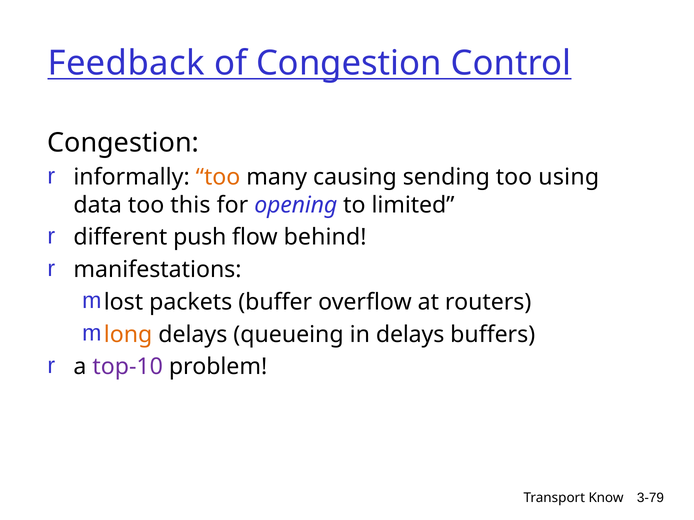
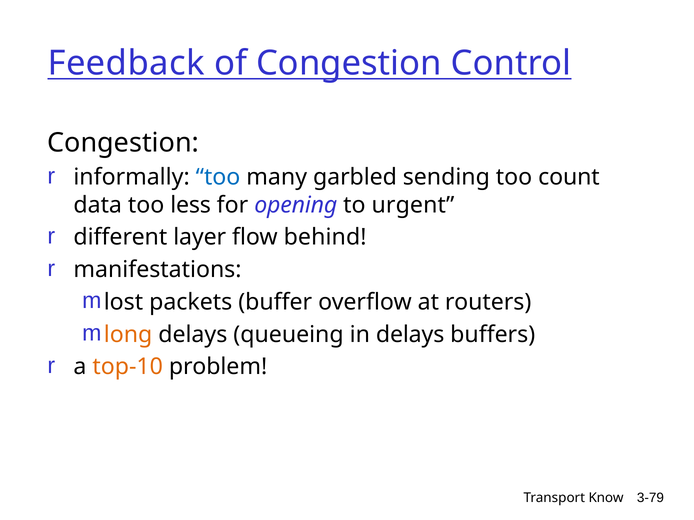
too at (218, 177) colour: orange -> blue
causing: causing -> garbled
using: using -> count
this: this -> less
limited: limited -> urgent
push: push -> layer
top-10 colour: purple -> orange
